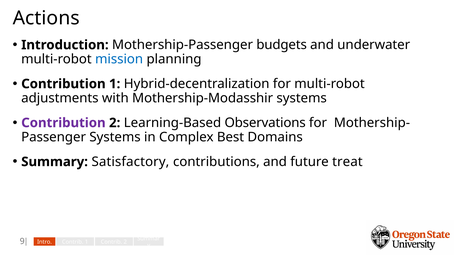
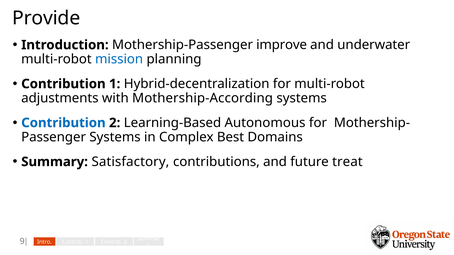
Actions: Actions -> Provide
budgets: budgets -> improve
Mothership-Modasshir: Mothership-Modasshir -> Mothership-According
Contribution at (63, 123) colour: purple -> blue
Observations: Observations -> Autonomous
